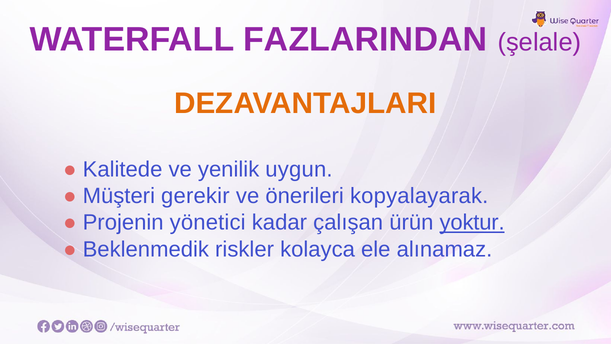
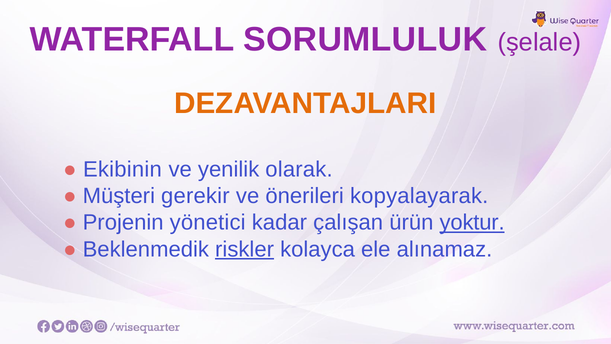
FAZLARINDAN: FAZLARINDAN -> SORUMLULUK
Kalitede: Kalitede -> Ekibinin
uygun: uygun -> olarak
riskler underline: none -> present
